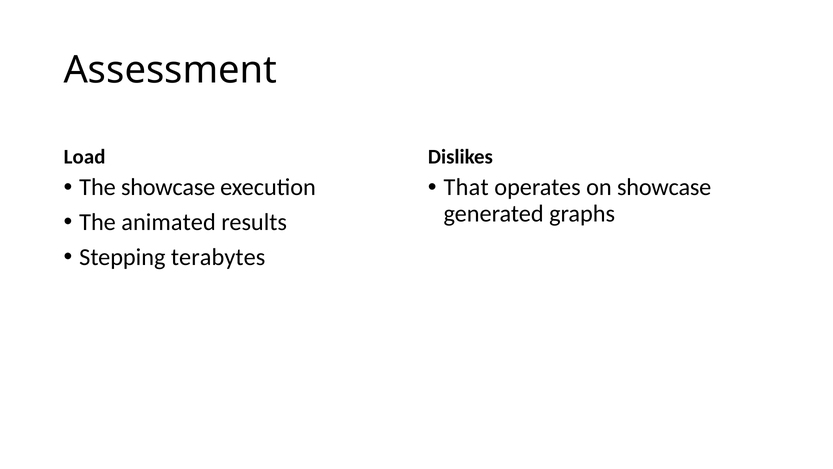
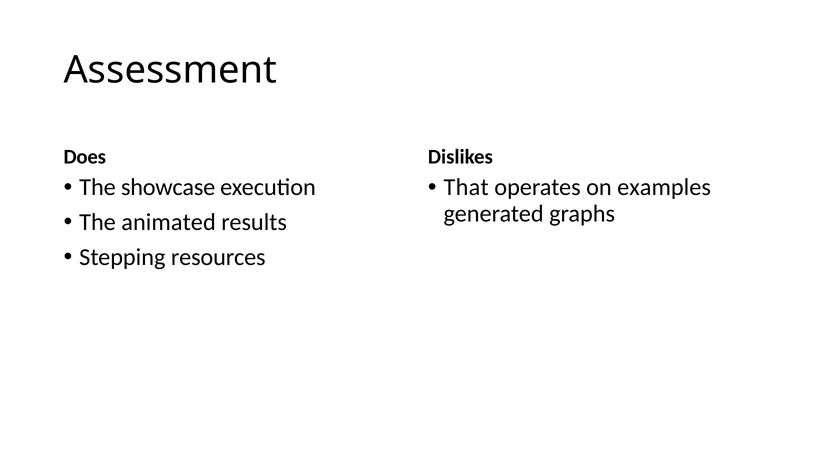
Load: Load -> Does
on showcase: showcase -> examples
terabytes: terabytes -> resources
